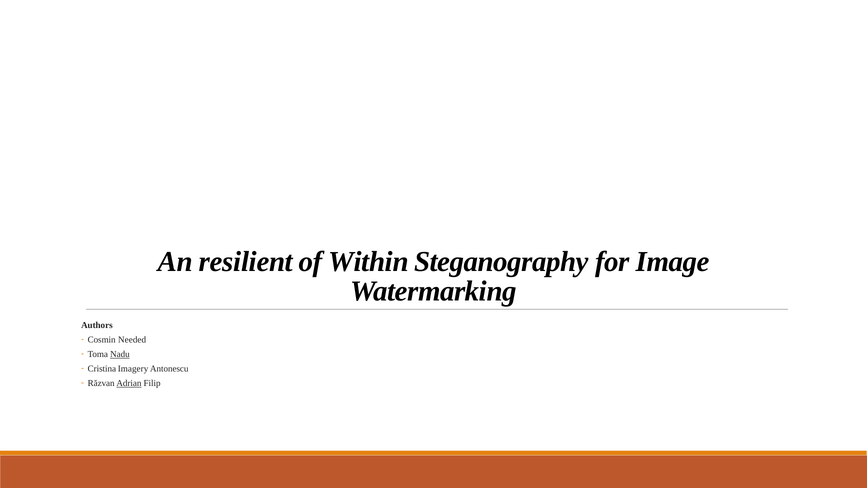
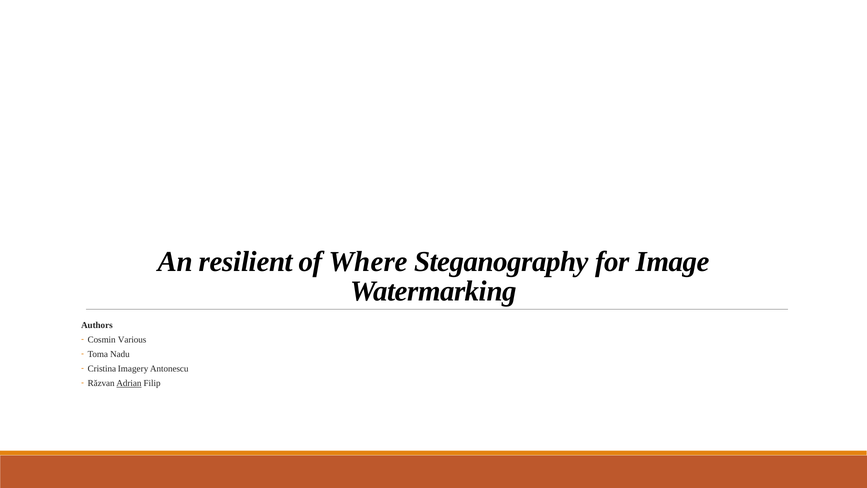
Within: Within -> Where
Needed: Needed -> Various
Nadu underline: present -> none
